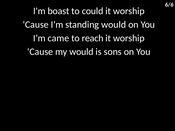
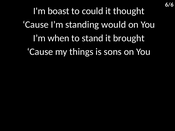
worship at (129, 11): worship -> thought
came: came -> when
reach: reach -> stand
worship at (129, 38): worship -> brought
my would: would -> things
